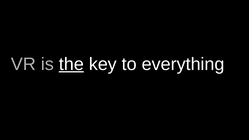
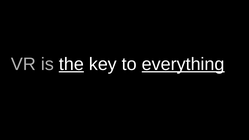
everything underline: none -> present
